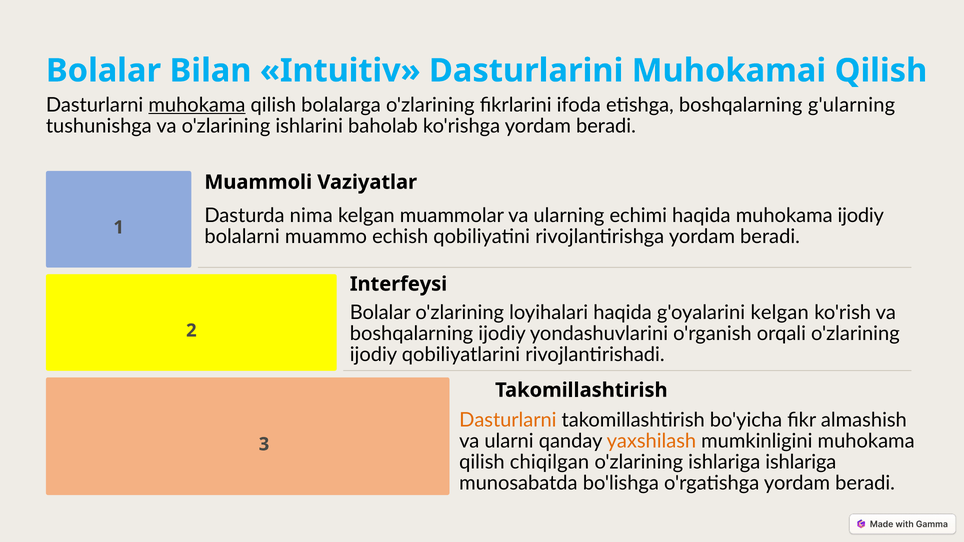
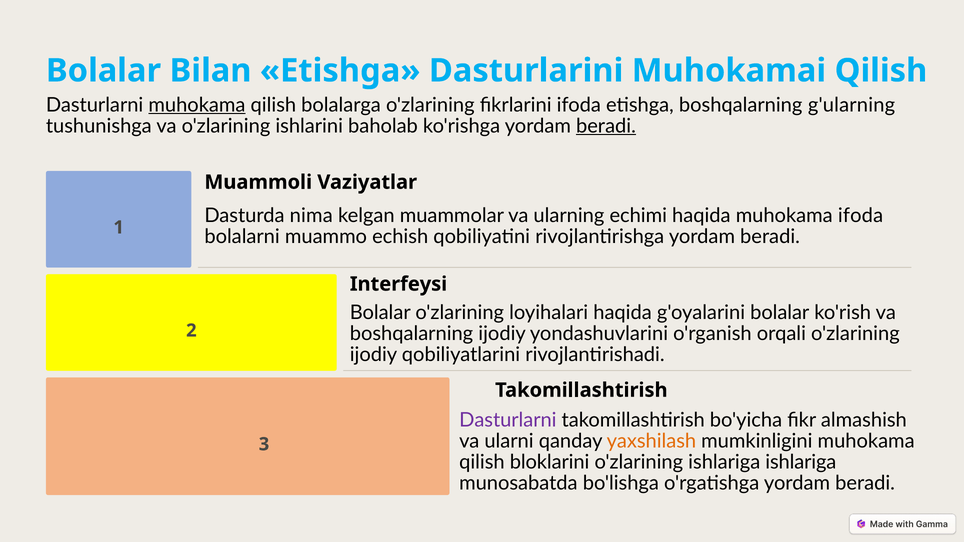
Bilan Intuitiv: Intuitiv -> Etishga
beradi at (606, 126) underline: none -> present
muhokama ijodiy: ijodiy -> ifoda
g'oyalarini kelgan: kelgan -> bolalar
Dasturlarni at (508, 421) colour: orange -> purple
chiqilgan: chiqilgan -> bloklarini
